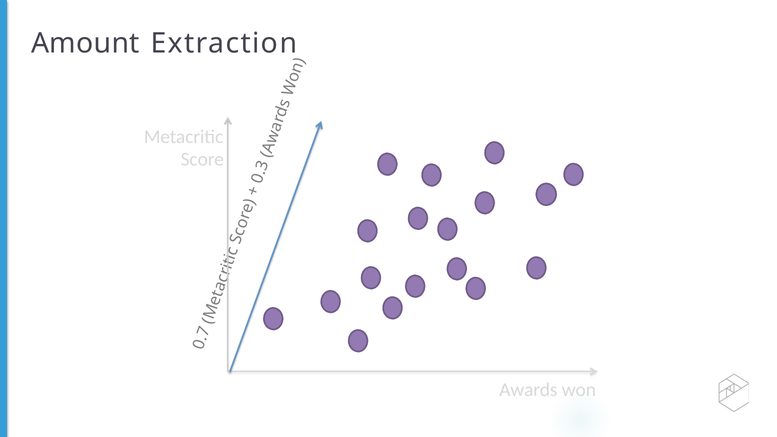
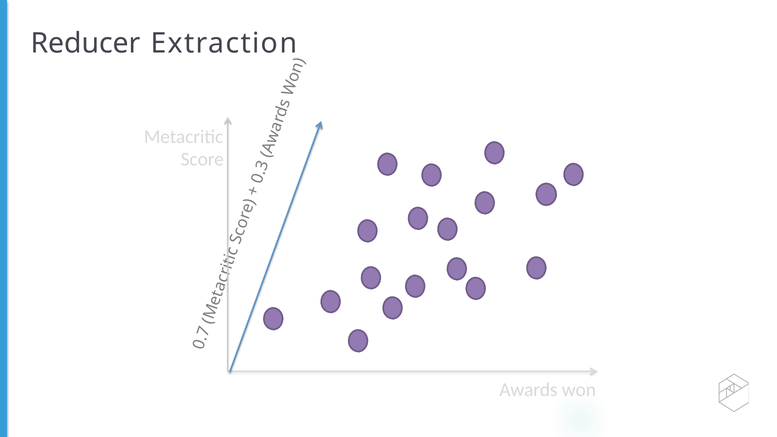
Amount: Amount -> Reducer
